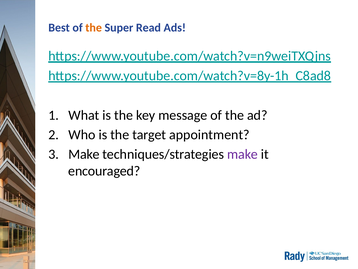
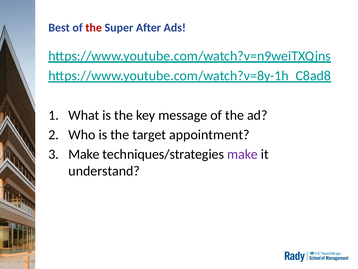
the at (94, 28) colour: orange -> red
Read: Read -> After
encouraged: encouraged -> understand
